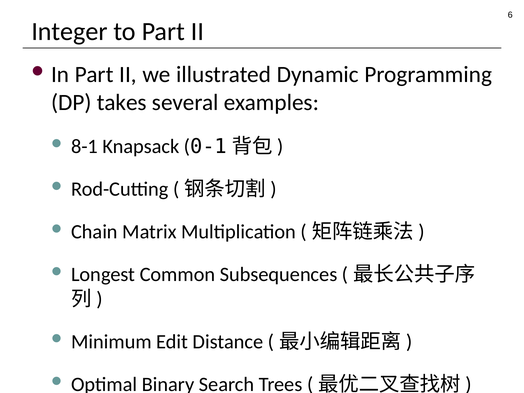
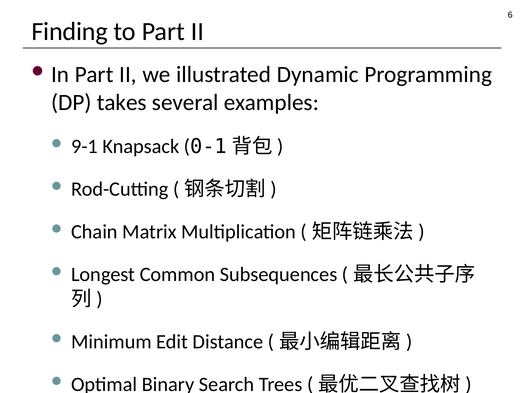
Integer: Integer -> Finding
8-1: 8-1 -> 9-1
